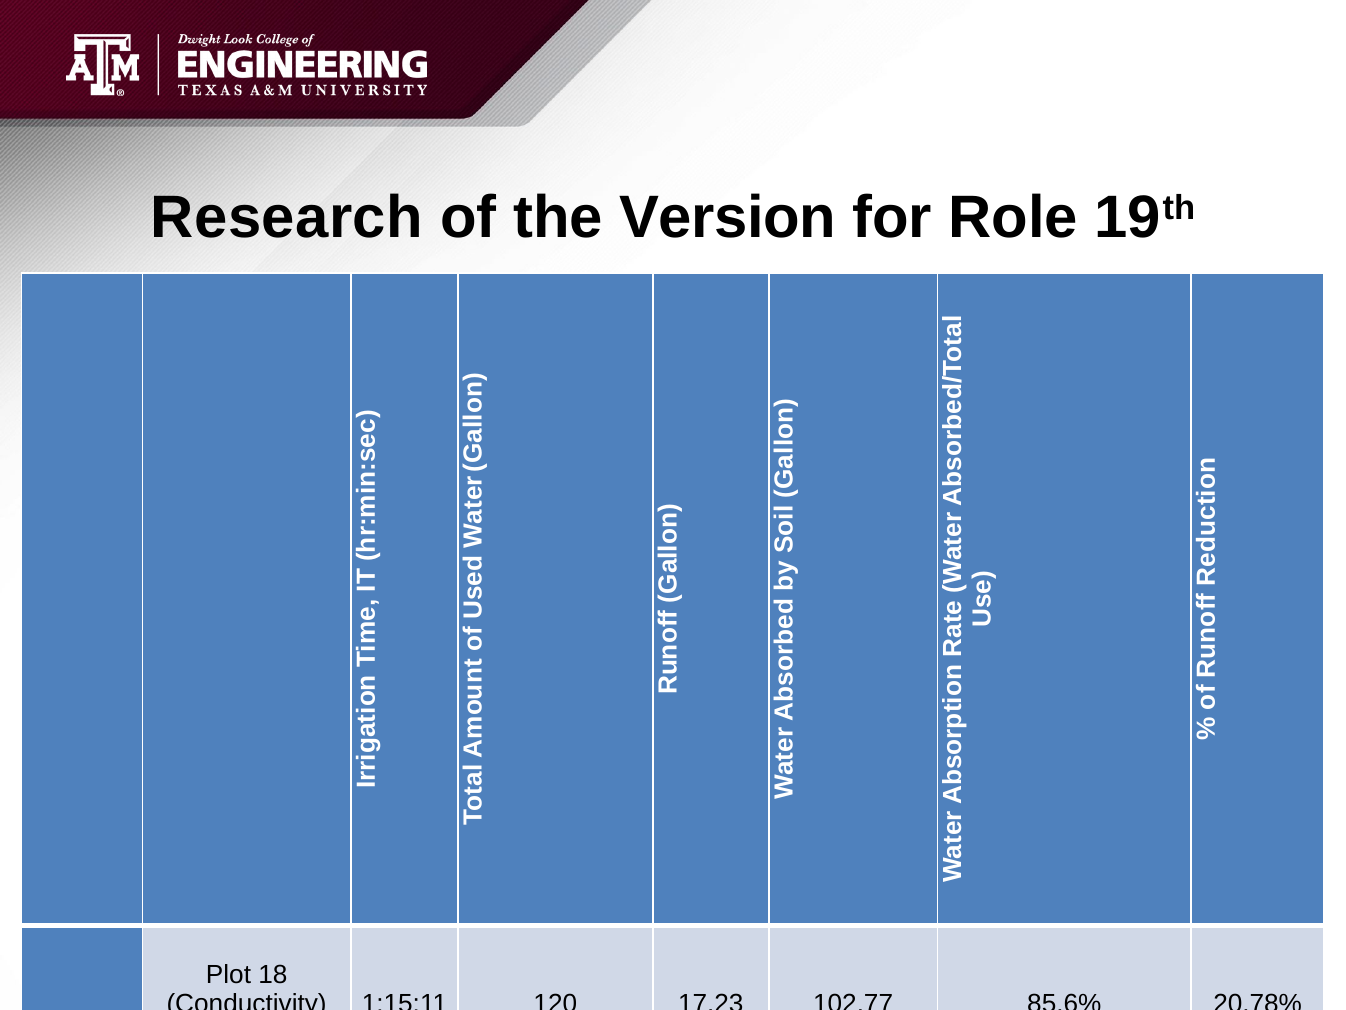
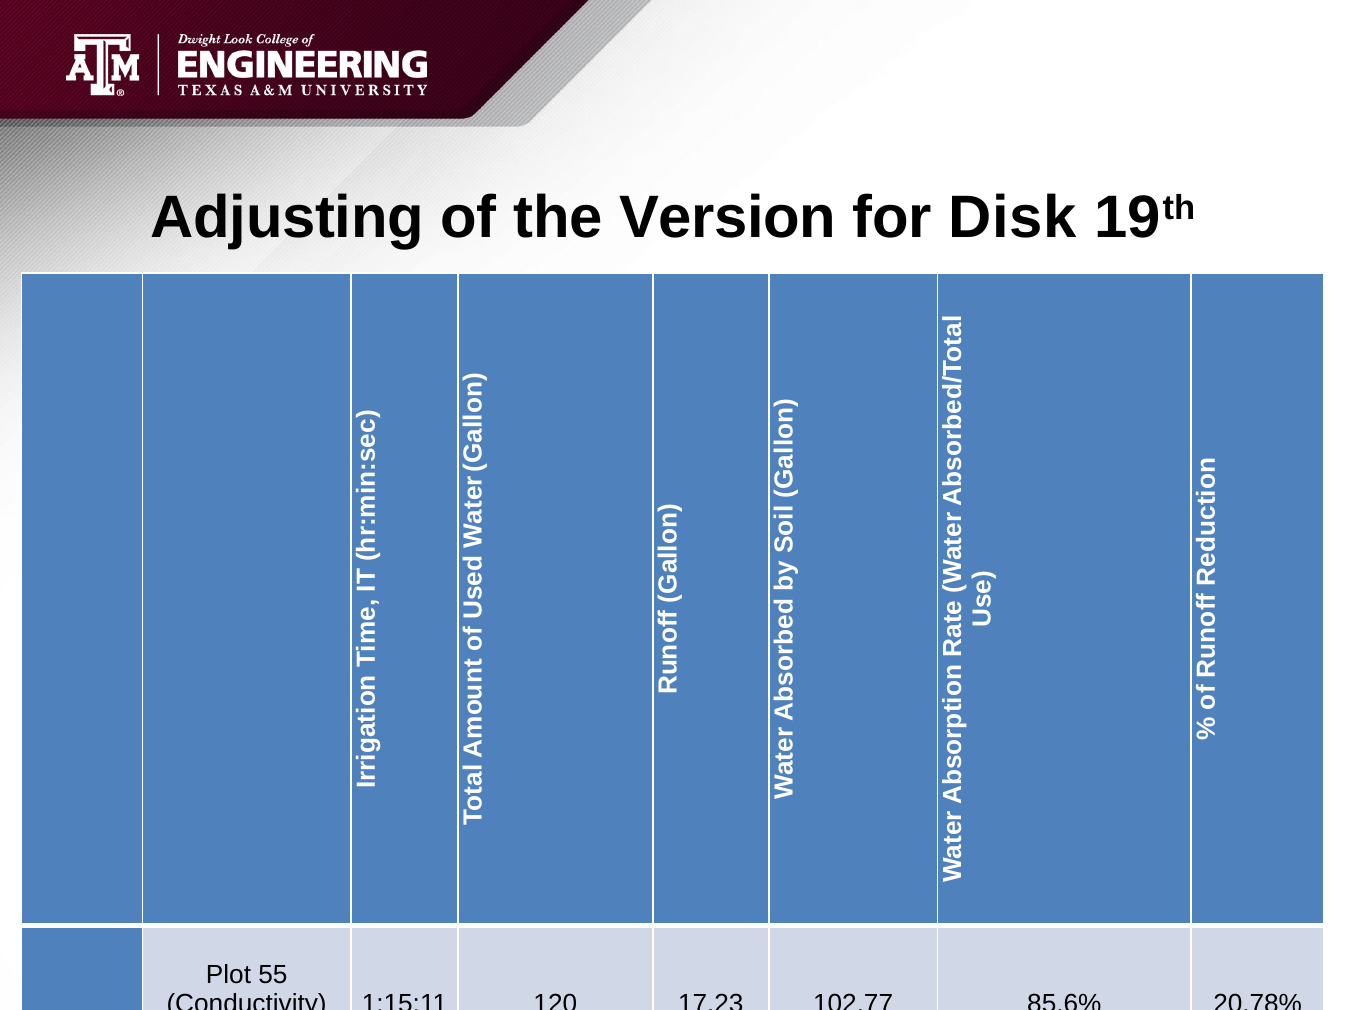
Research: Research -> Adjusting
Role: Role -> Disk
18 at (273, 974): 18 -> 55
